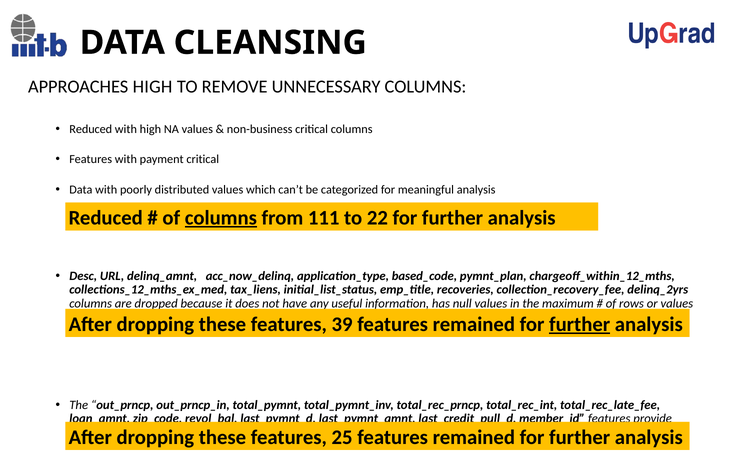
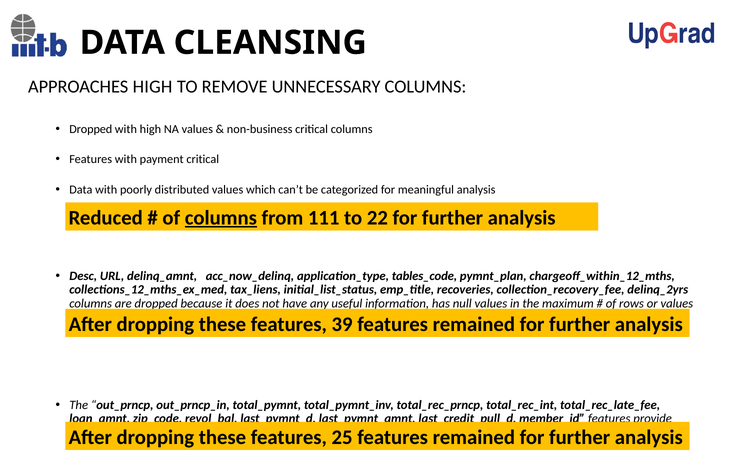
Reduced at (91, 129): Reduced -> Dropped
based_code: based_code -> tables_code
further at (580, 324) underline: present -> none
